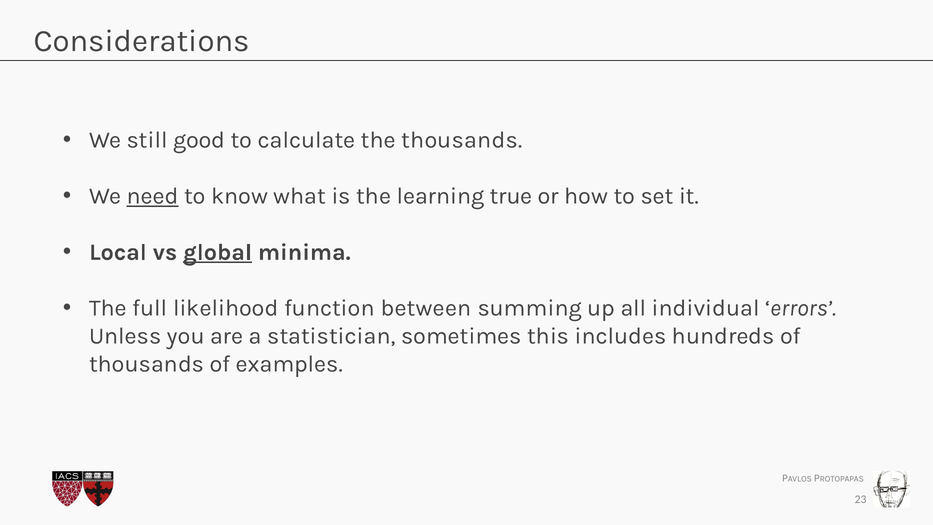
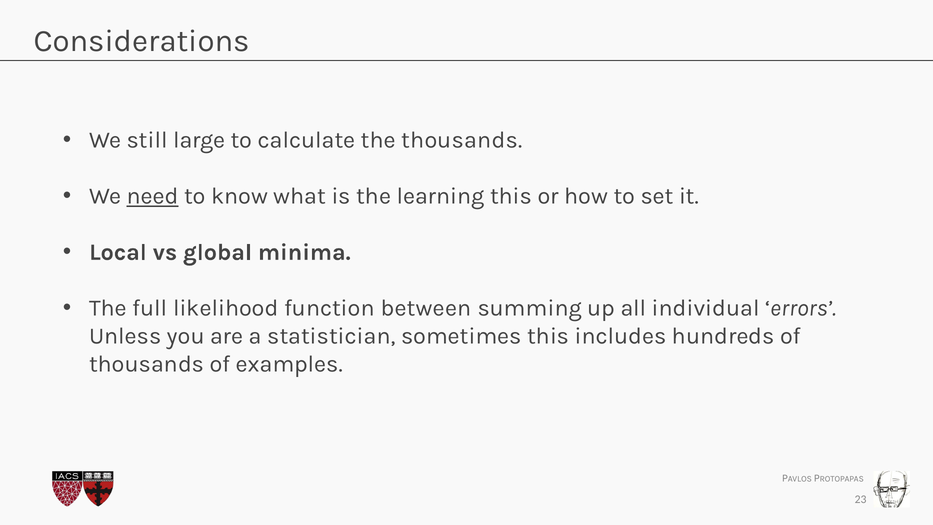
good: good -> large
learning true: true -> this
global underline: present -> none
